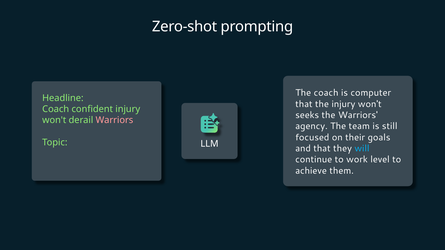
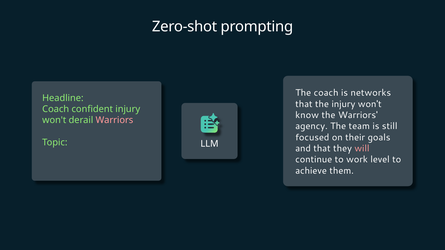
computer: computer -> networks
seeks: seeks -> know
will colour: light blue -> pink
